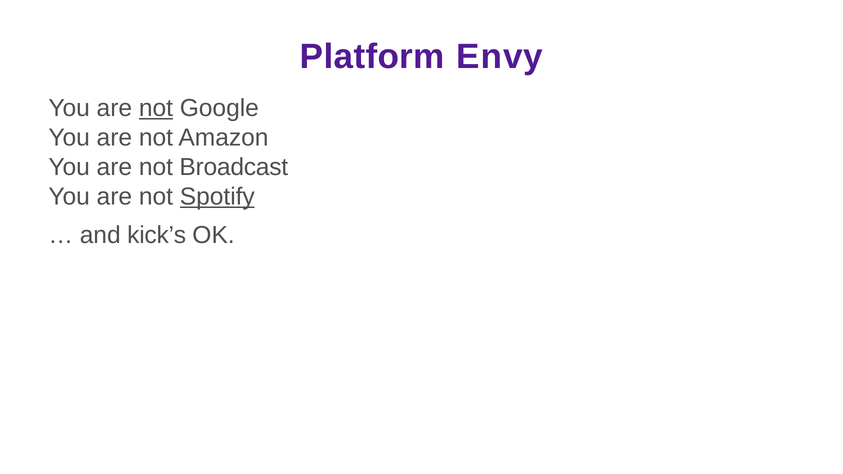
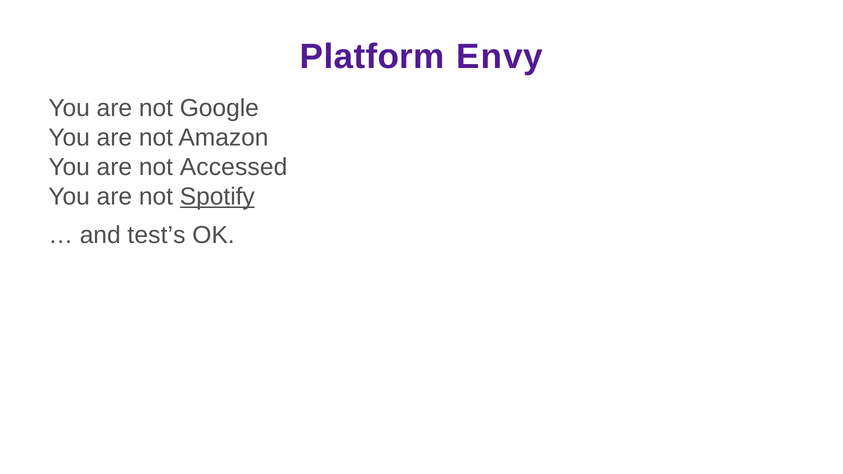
not at (156, 108) underline: present -> none
Broadcast: Broadcast -> Accessed
kick’s: kick’s -> test’s
